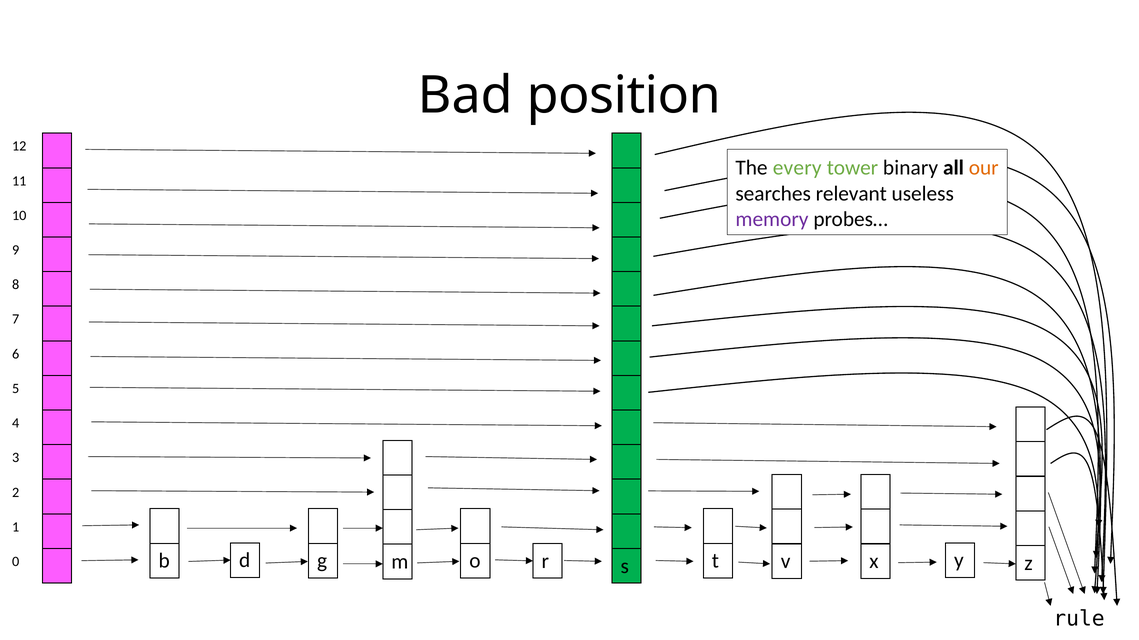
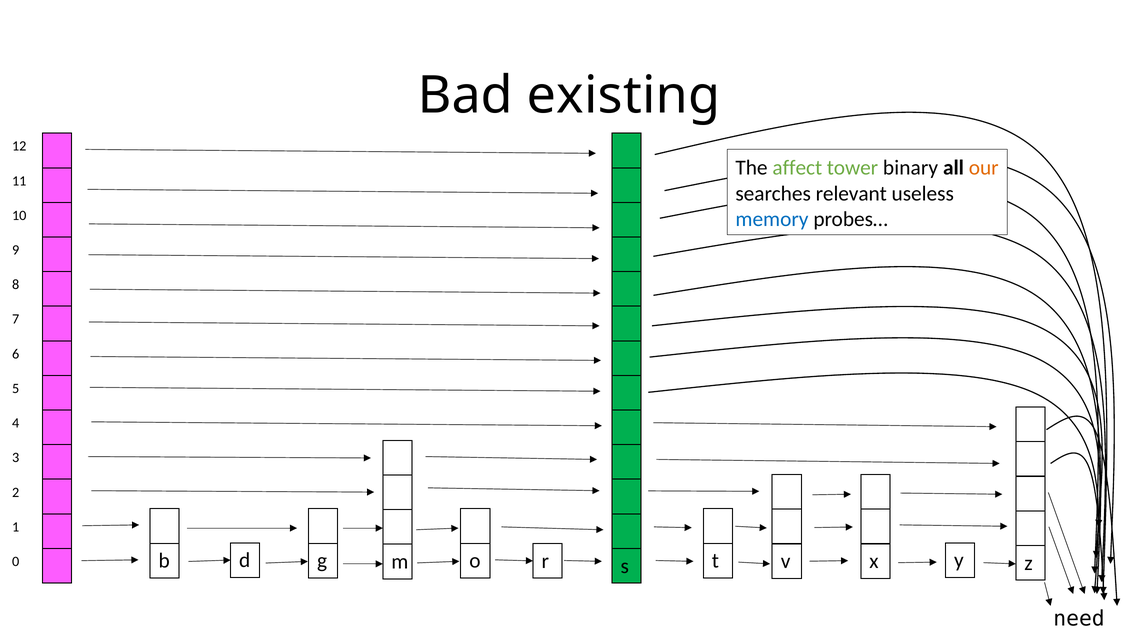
position: position -> existing
every: every -> affect
memory colour: purple -> blue
rule: rule -> need
